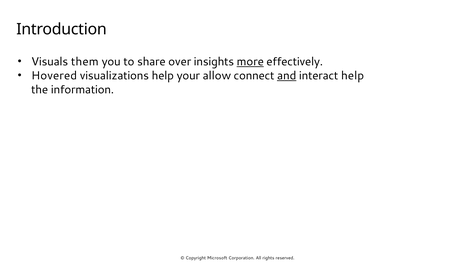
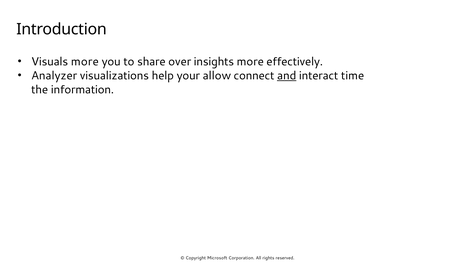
Visuals them: them -> more
more at (250, 62) underline: present -> none
Hovered: Hovered -> Analyzer
interact help: help -> time
